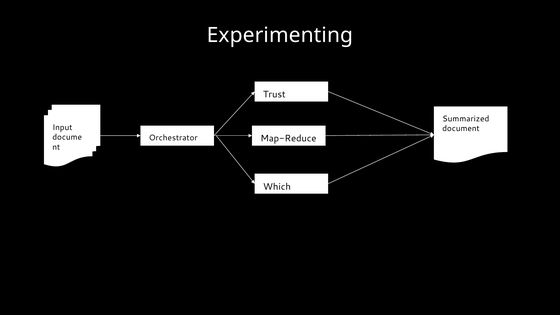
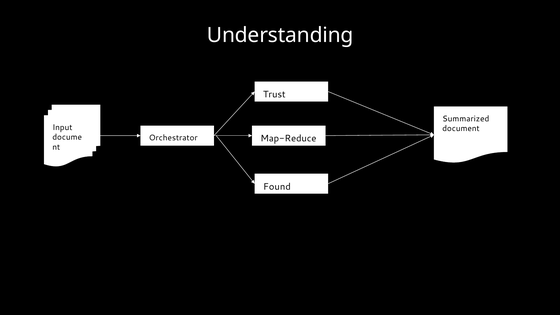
Experimenting: Experimenting -> Understanding
Which: Which -> Found
